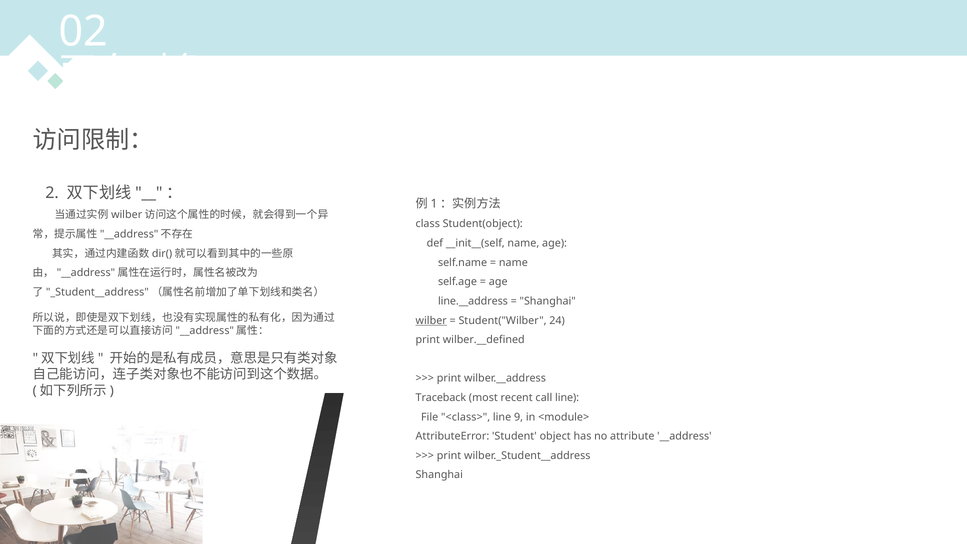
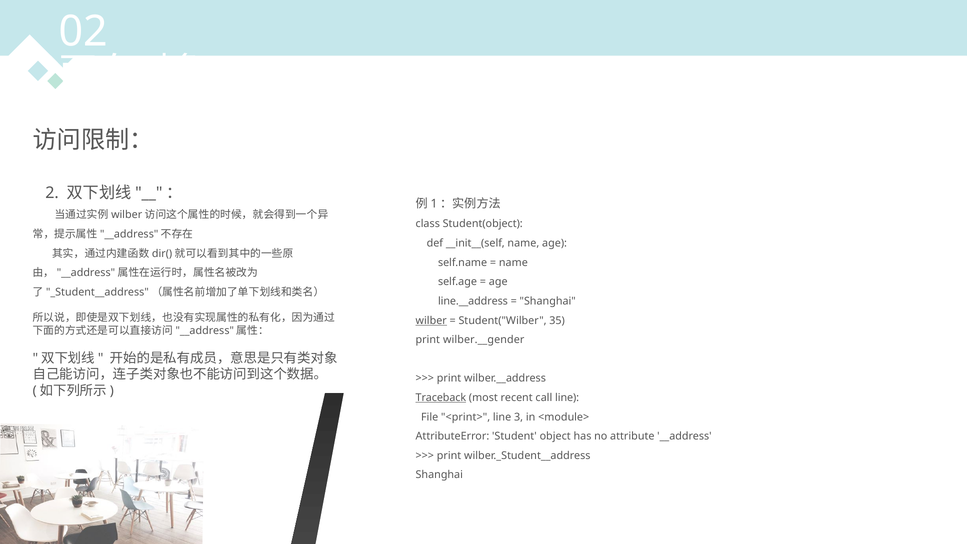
24: 24 -> 35
wilber.__defined: wilber.__defined -> wilber.__gender
Traceback underline: none -> present
<class>: <class> -> <print>
9: 9 -> 3
